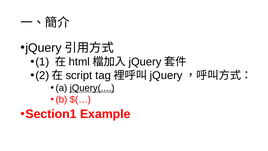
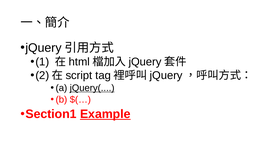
Example underline: none -> present
